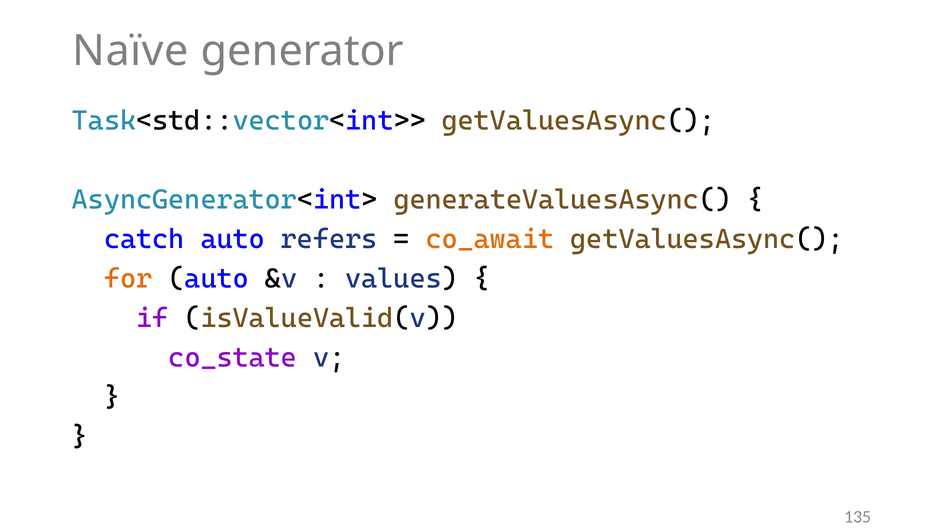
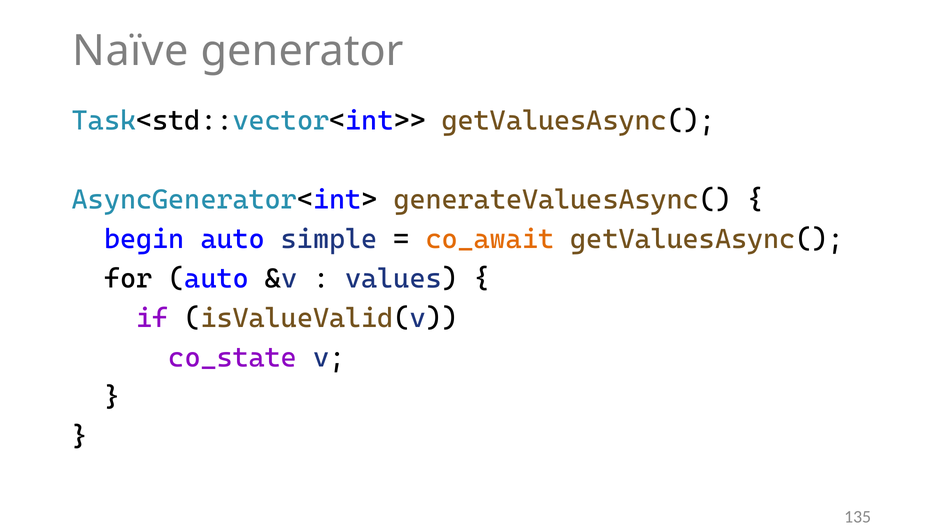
catch: catch -> begin
refers: refers -> simple
for colour: orange -> black
